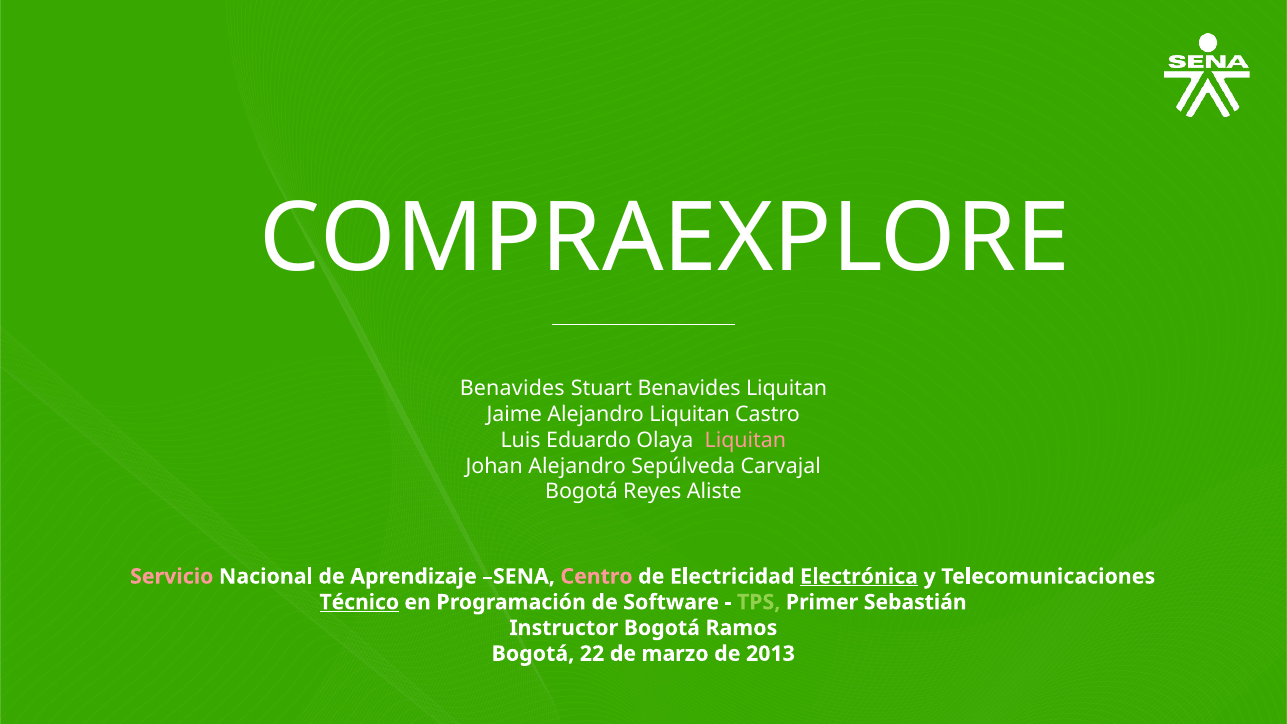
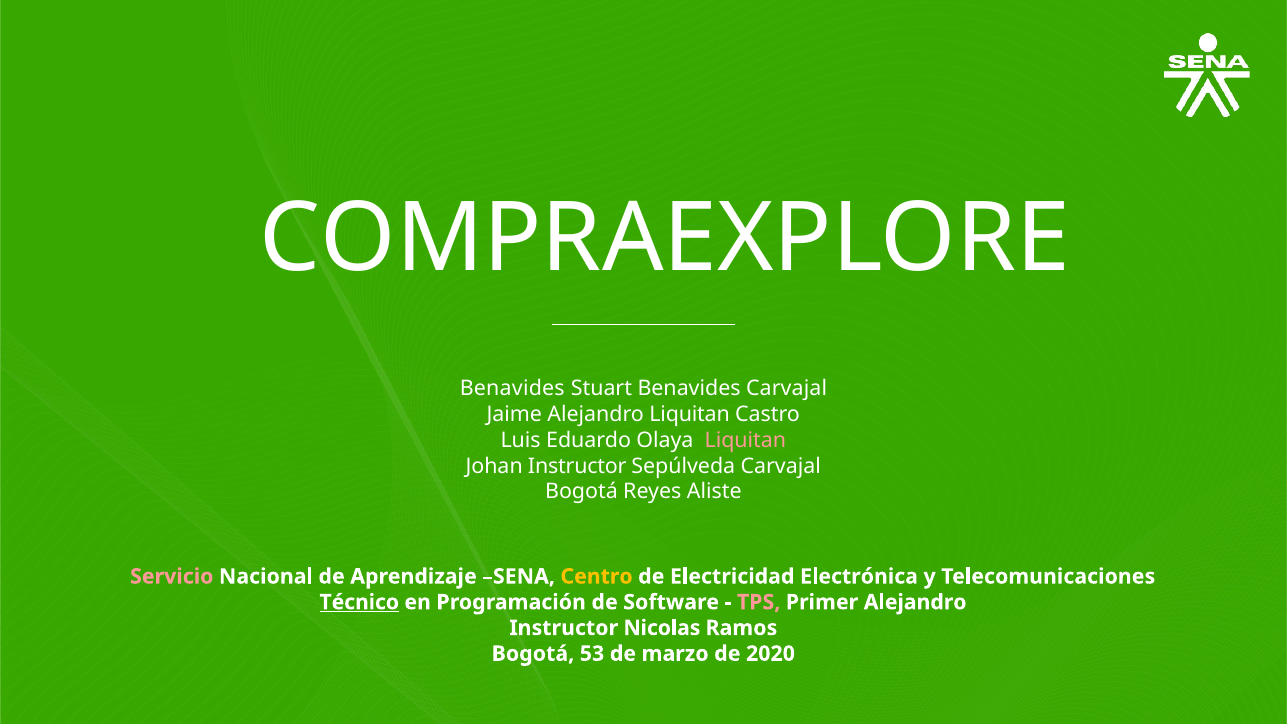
Benavides Liquitan: Liquitan -> Carvajal
Johan Alejandro: Alejandro -> Instructor
Centro colour: pink -> yellow
Electrónica underline: present -> none
TPS colour: light green -> pink
Primer Sebastián: Sebastián -> Alejandro
Instructor Bogotá: Bogotá -> Nicolas
22: 22 -> 53
2013: 2013 -> 2020
